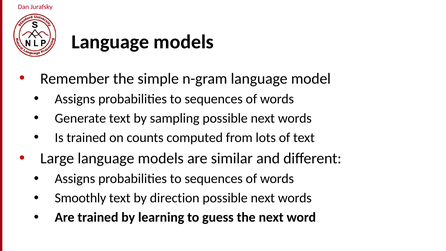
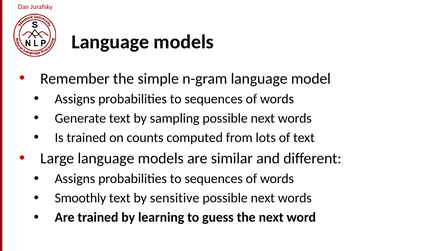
direction: direction -> sensitive
